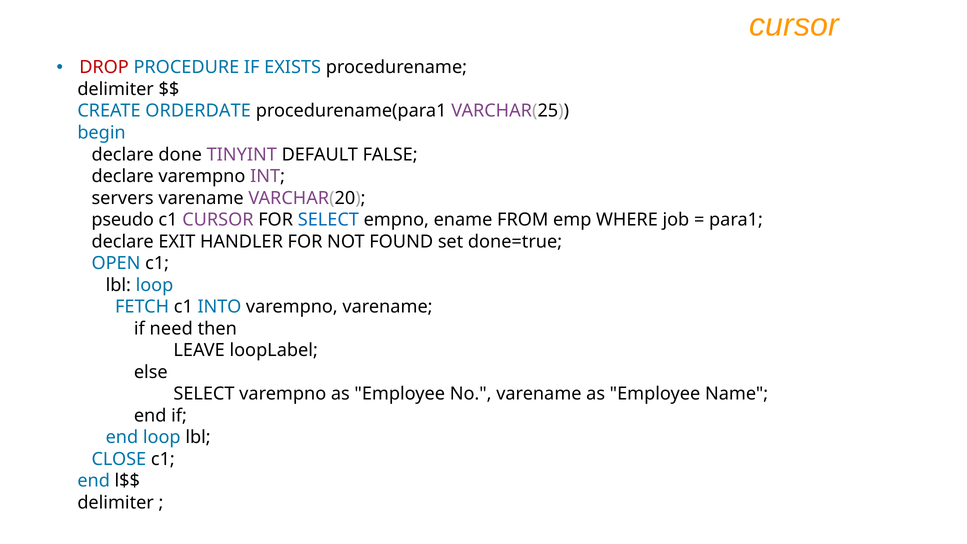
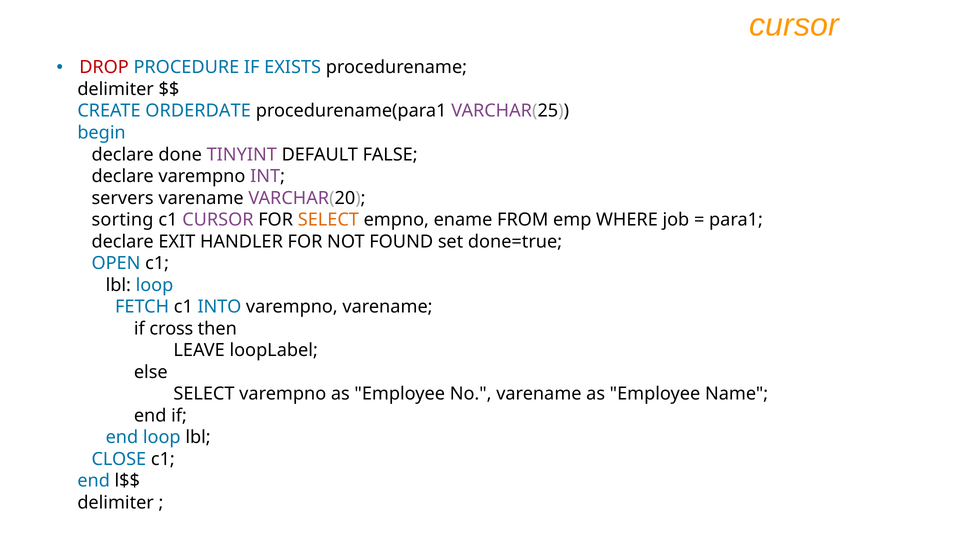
pseudo: pseudo -> sorting
SELECT at (328, 220) colour: blue -> orange
need: need -> cross
